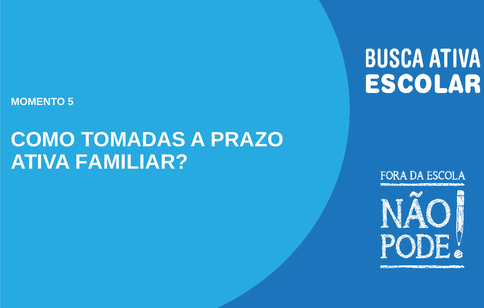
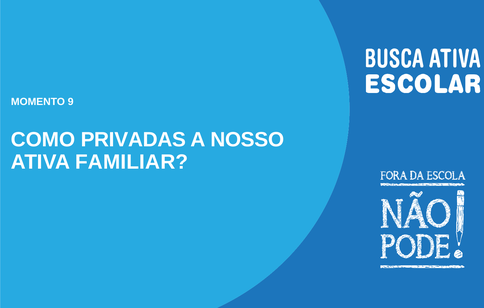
5: 5 -> 9
TOMADAS: TOMADAS -> PRIVADAS
PRAZO: PRAZO -> NOSSO
